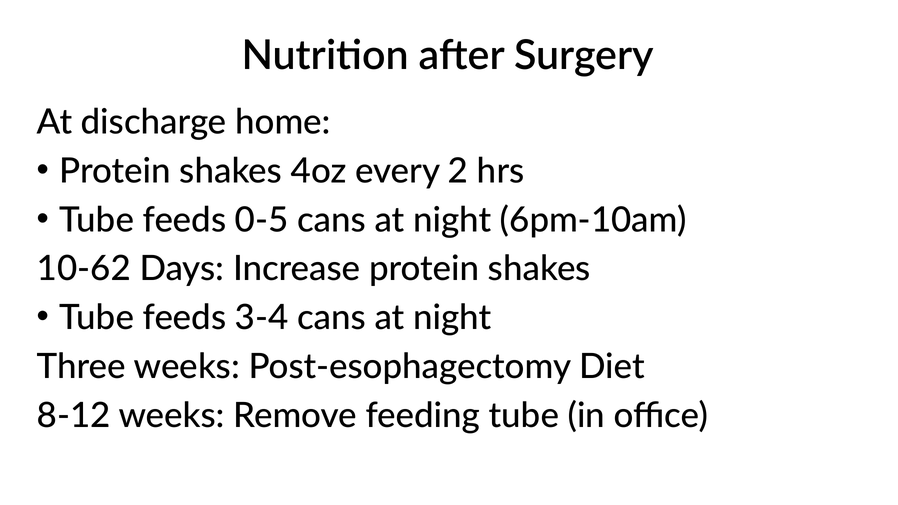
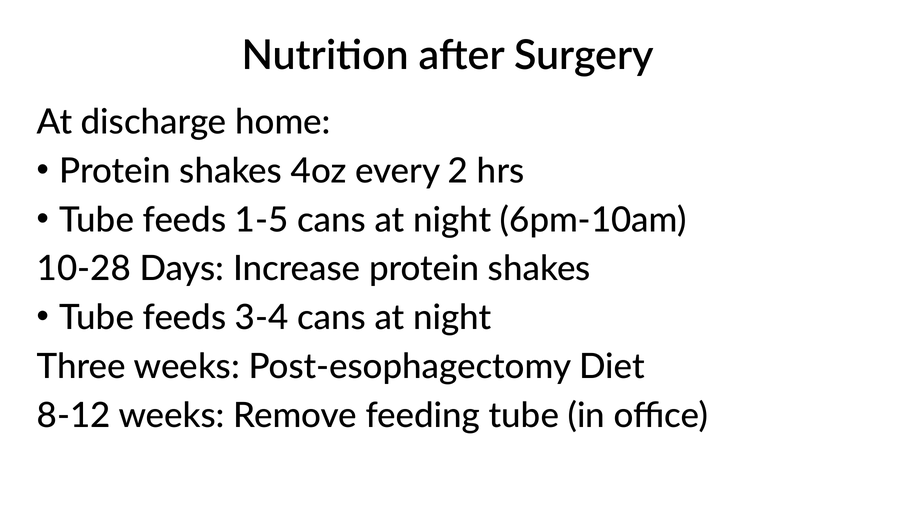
0-5: 0-5 -> 1-5
10-62: 10-62 -> 10-28
